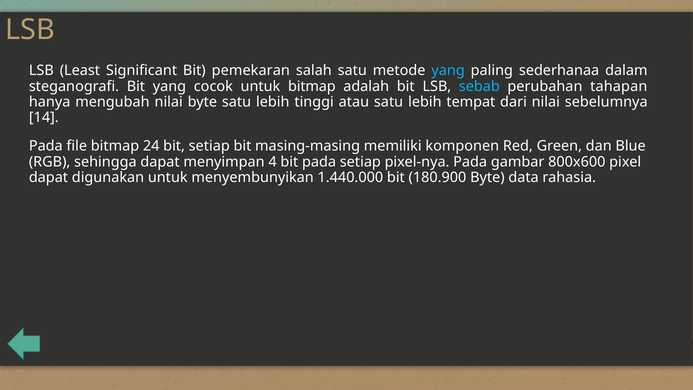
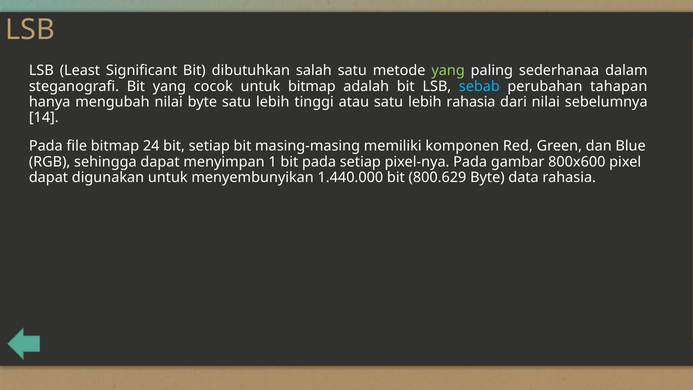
pemekaran: pemekaran -> dibutuhkan
yang at (448, 71) colour: light blue -> light green
lebih tempat: tempat -> rahasia
4: 4 -> 1
180.900: 180.900 -> 800.629
